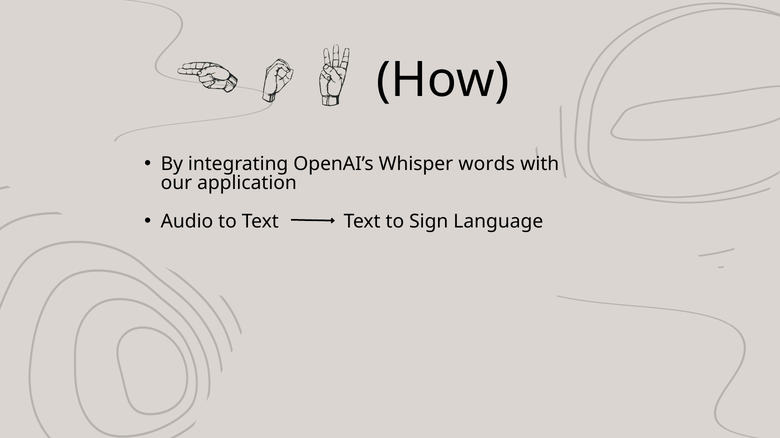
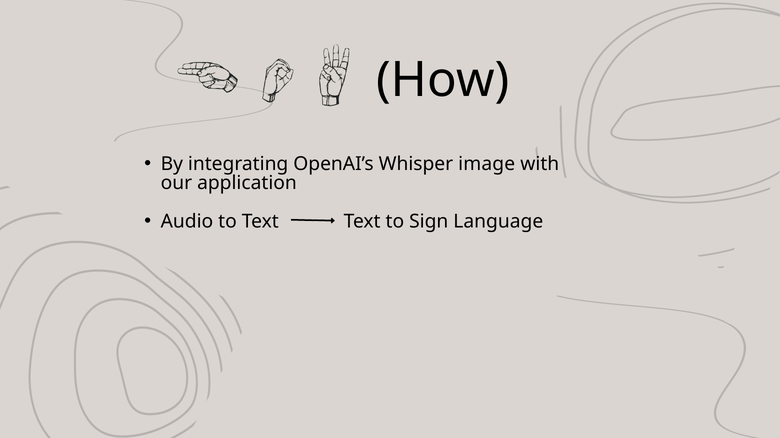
words: words -> image
